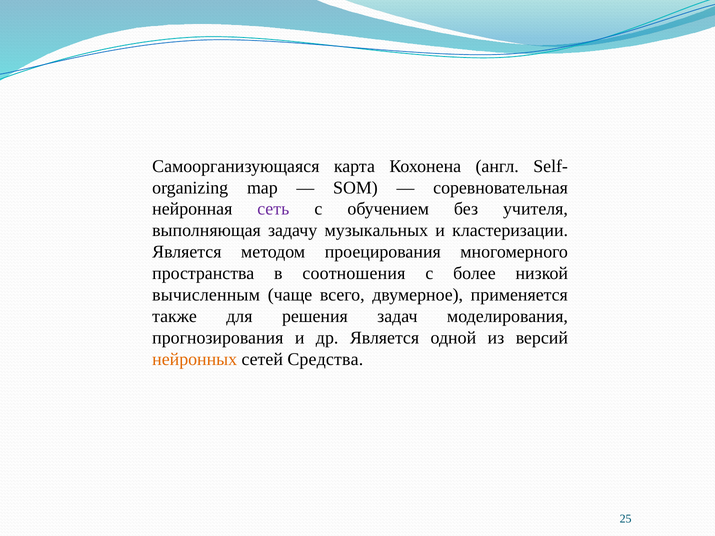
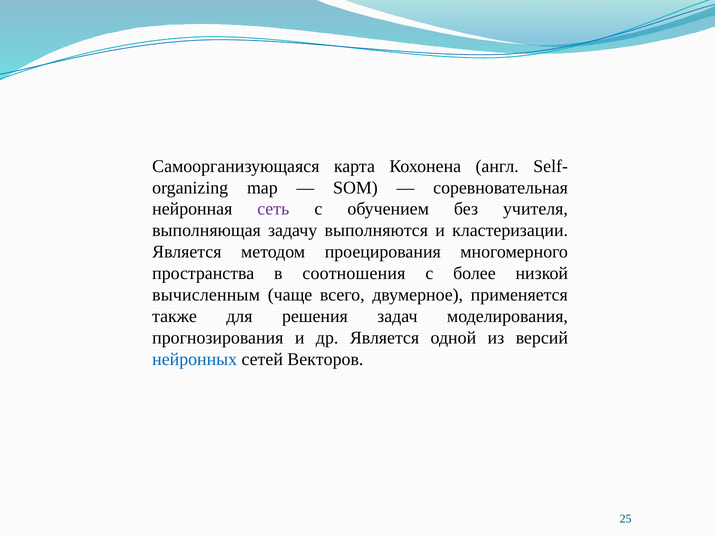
музыкальных: музыкальных -> выполняются
нейронных colour: orange -> blue
Средства: Средства -> Векторов
